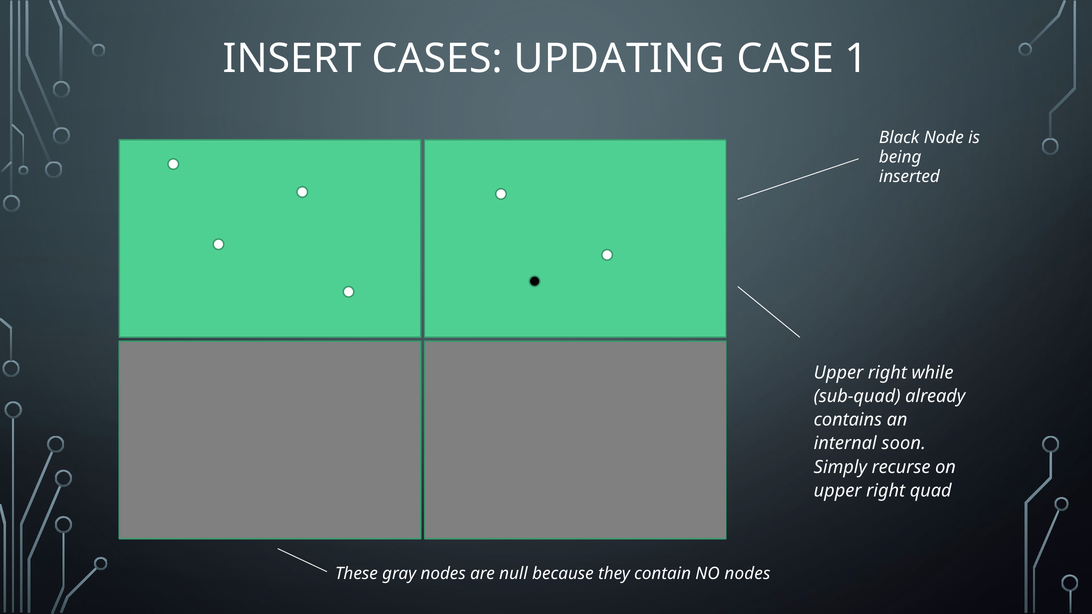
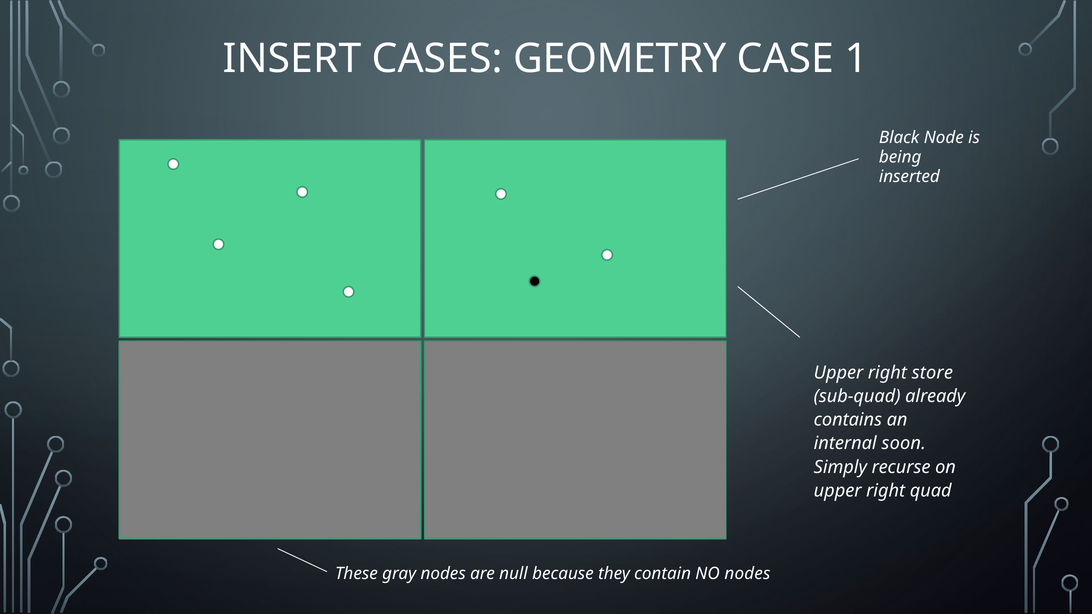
UPDATING: UPDATING -> GEOMETRY
while: while -> store
